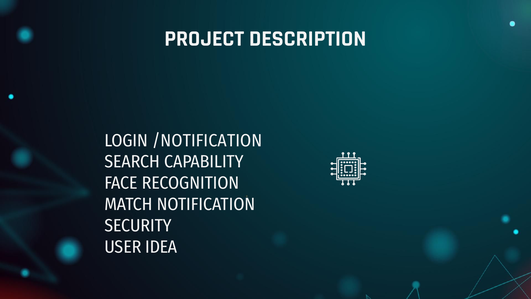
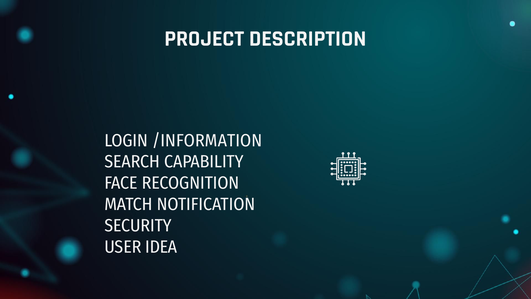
/NOTIFICATION: /NOTIFICATION -> /INFORMATION
